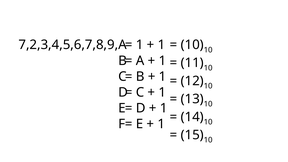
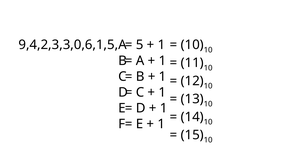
7,2,3,4,5,6,7,8,9,A: 7,2,3,4,5,6,7,8,9,A -> 9,4,2,3,3,0,6,1,5,A
1 at (140, 45): 1 -> 5
